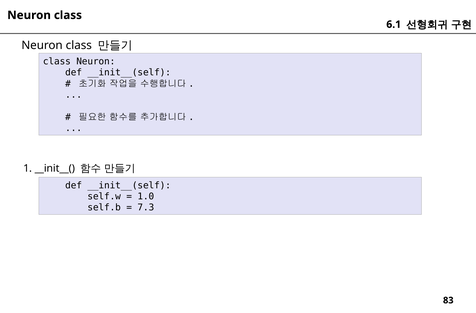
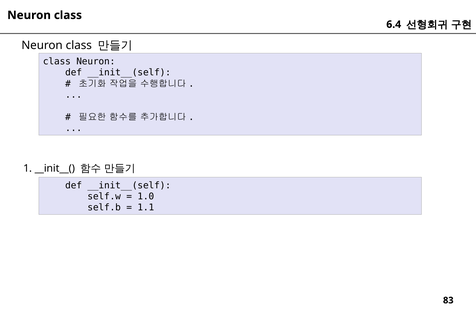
6.1: 6.1 -> 6.4
7.3: 7.3 -> 1.1
